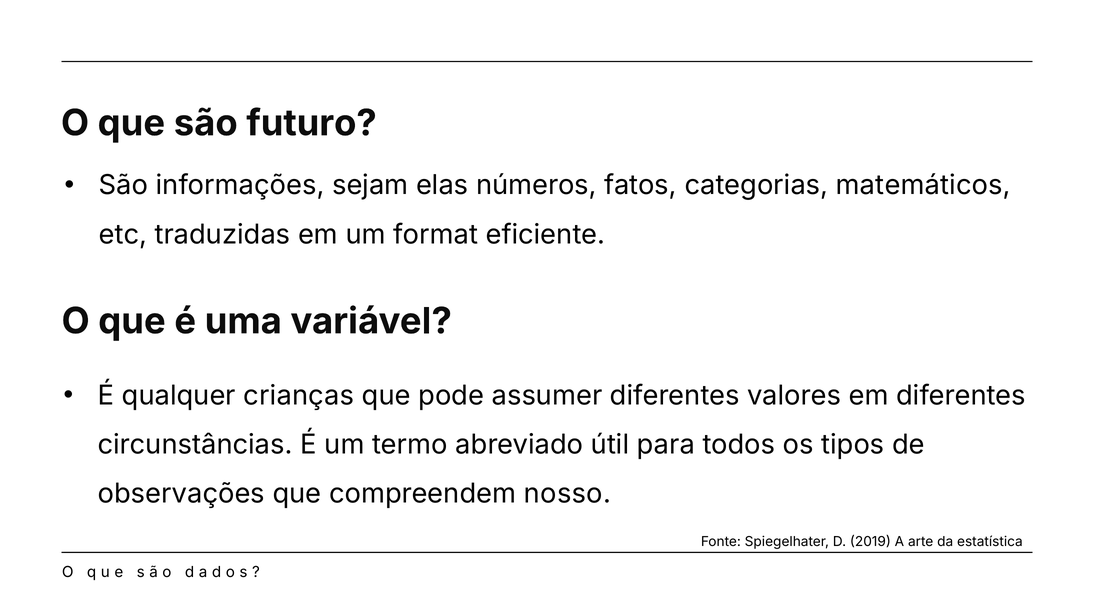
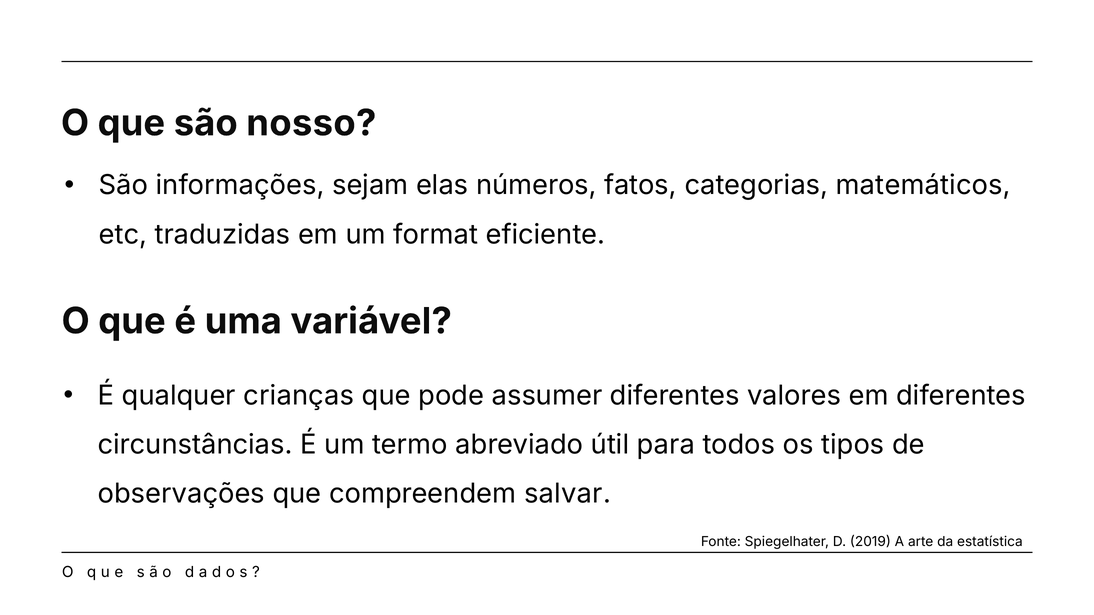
futuro: futuro -> nosso
nosso: nosso -> salvar
